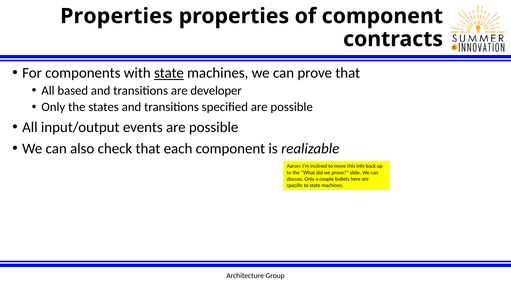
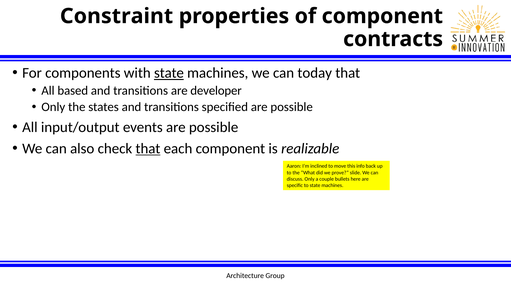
Properties at (116, 16): Properties -> Constraint
can prove: prove -> today
that at (148, 149) underline: none -> present
